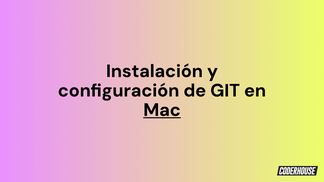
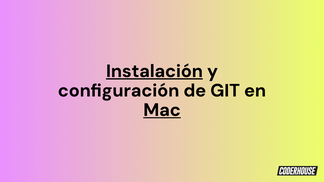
Instalación underline: none -> present
